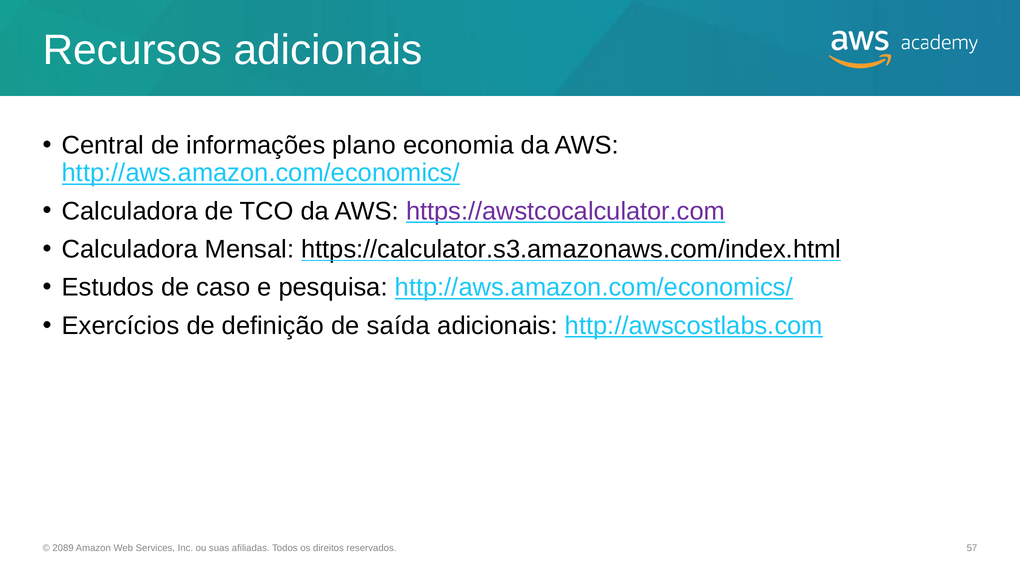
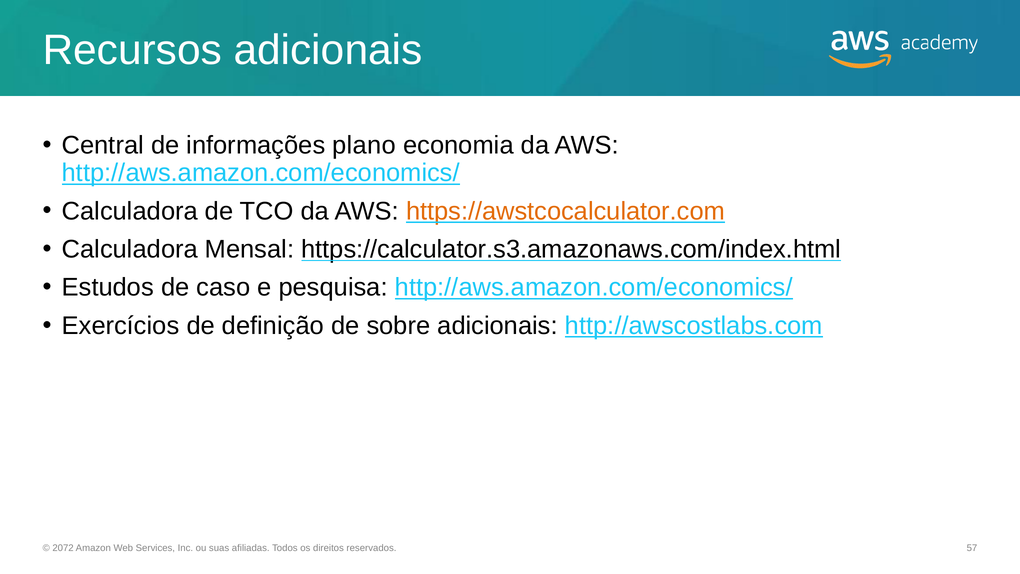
https://awstcocalculator.com colour: purple -> orange
saída: saída -> sobre
2089: 2089 -> 2072
